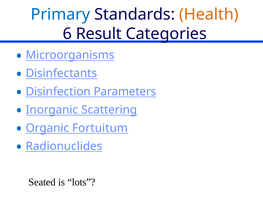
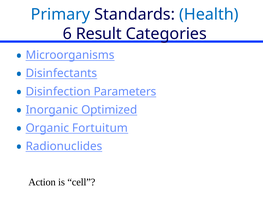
Health colour: orange -> blue
Scattering: Scattering -> Optimized
Seated: Seated -> Action
lots: lots -> cell
